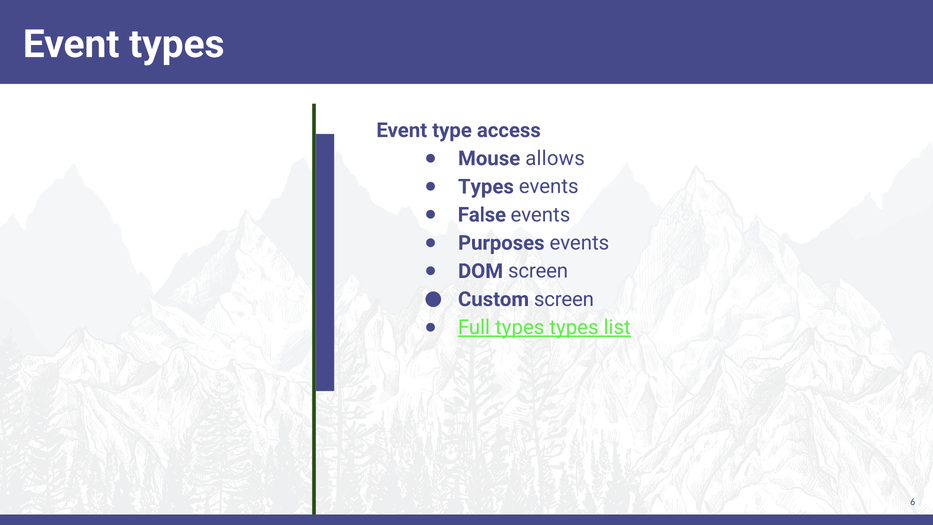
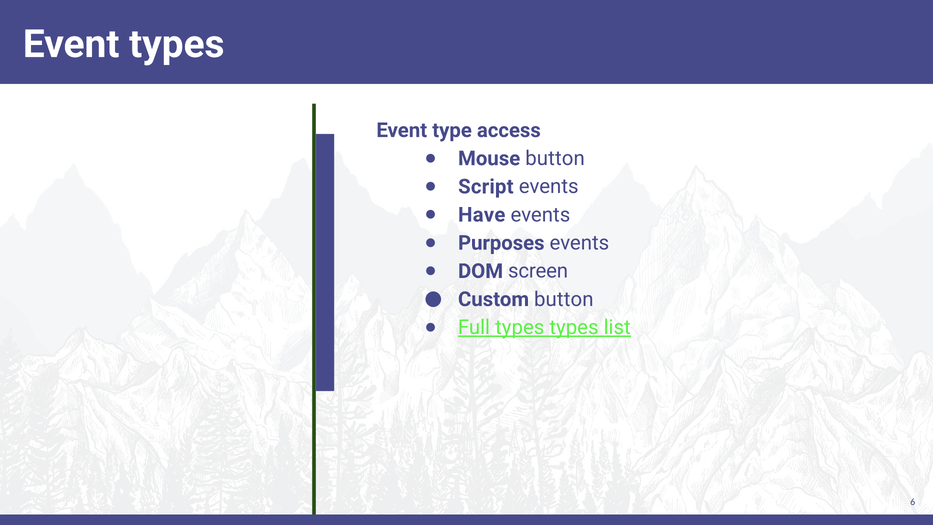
Mouse allows: allows -> button
Types at (486, 187): Types -> Script
False: False -> Have
Custom screen: screen -> button
